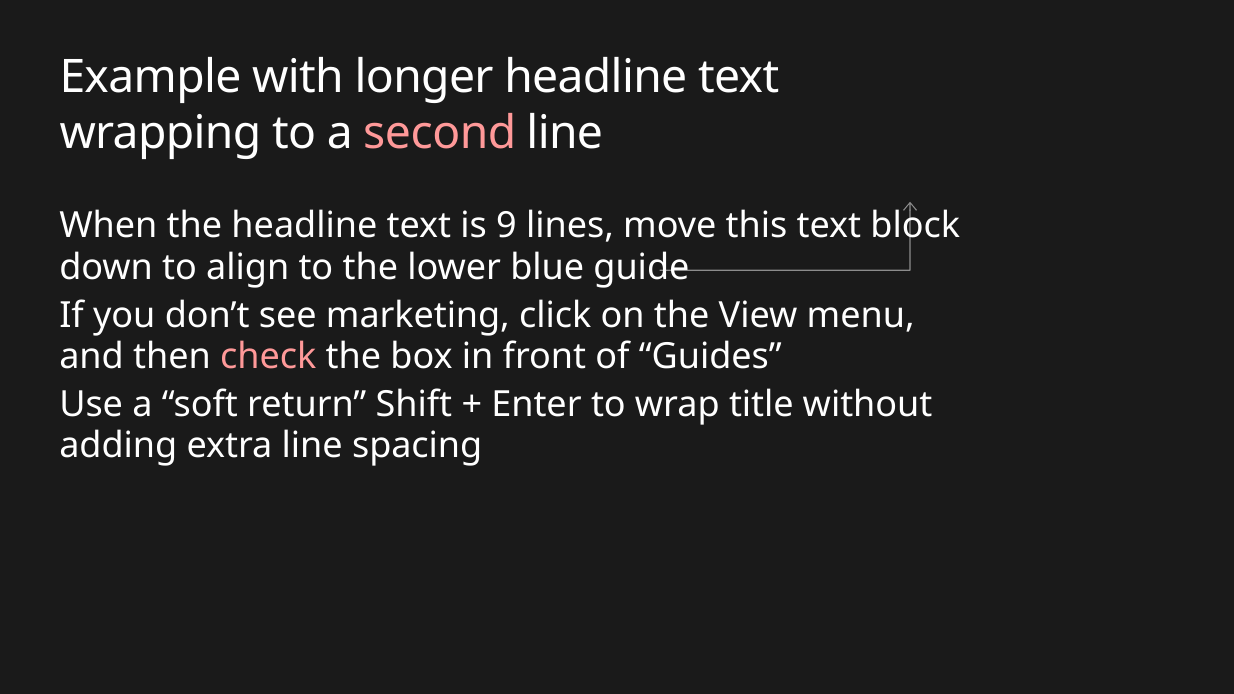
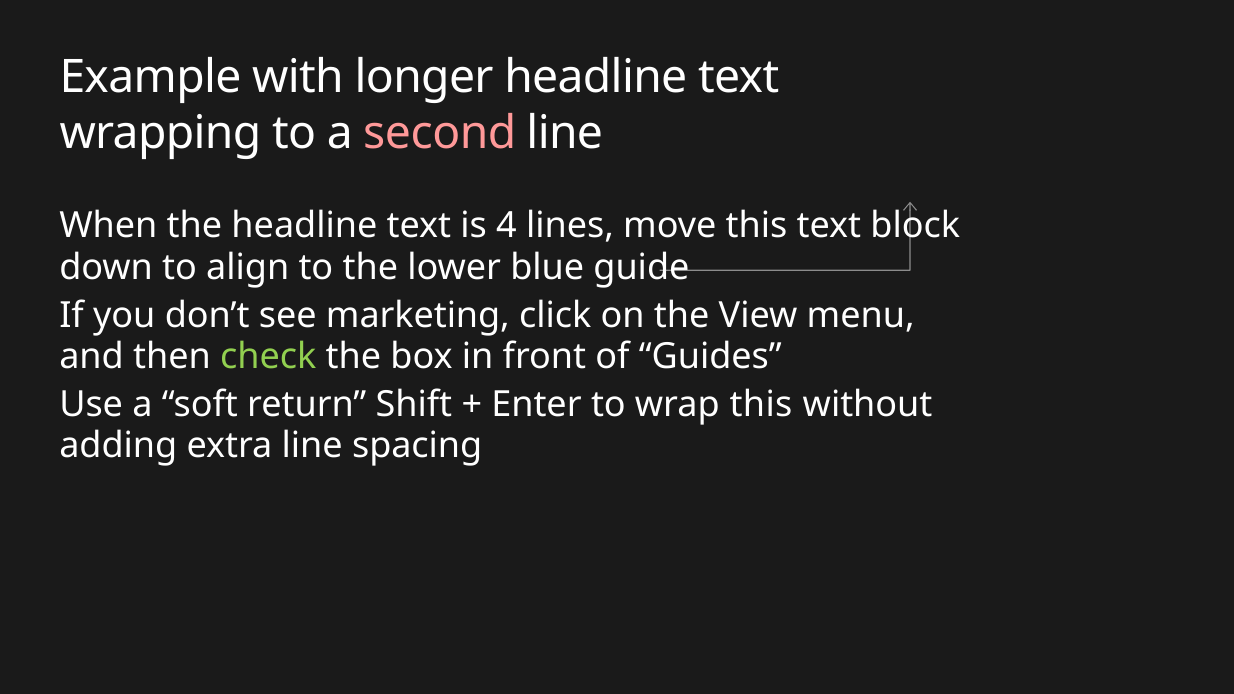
9: 9 -> 4
check colour: pink -> light green
wrap title: title -> this
